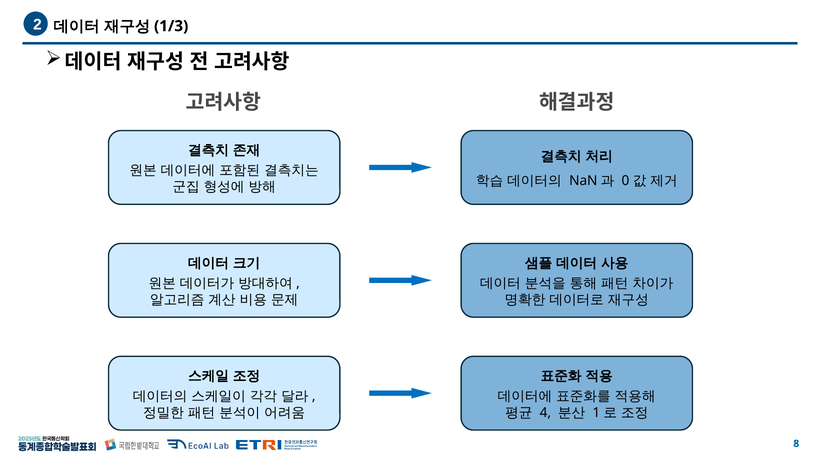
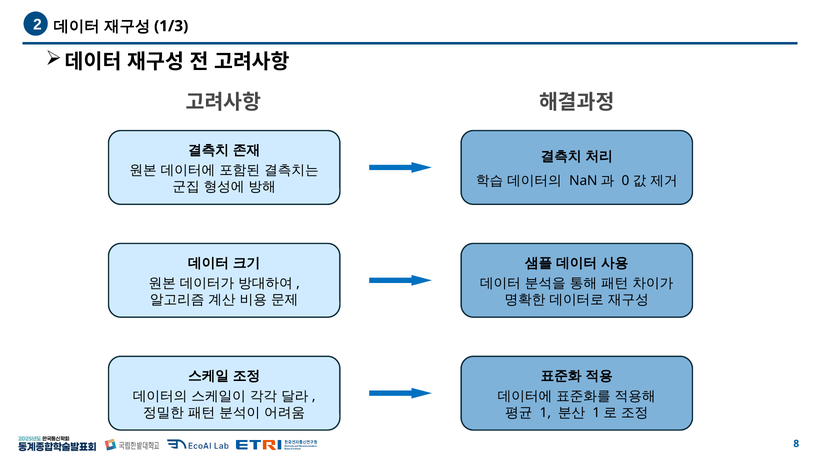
4: 4 -> 1
